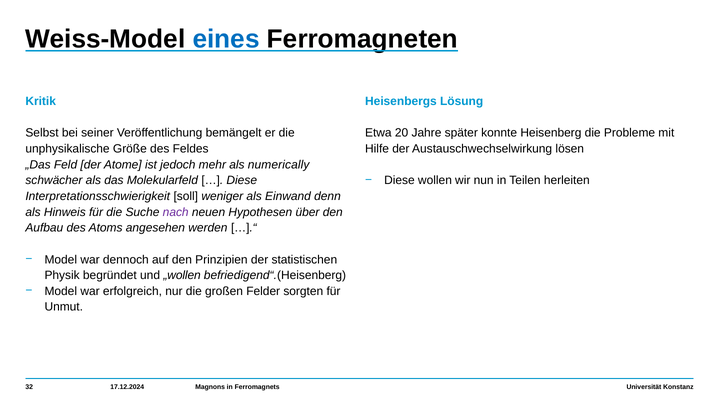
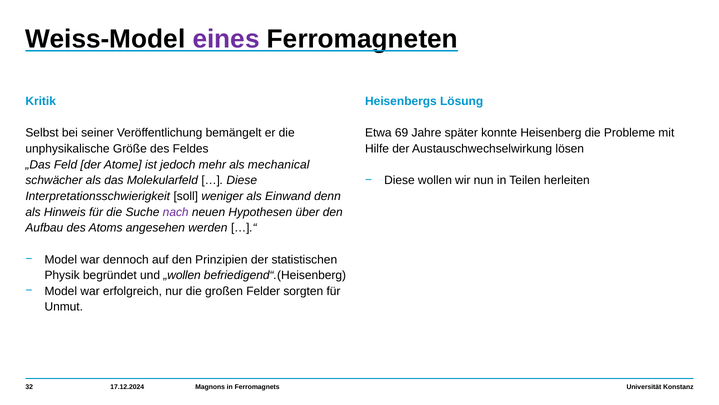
eines colour: blue -> purple
20: 20 -> 69
numerically: numerically -> mechanical
